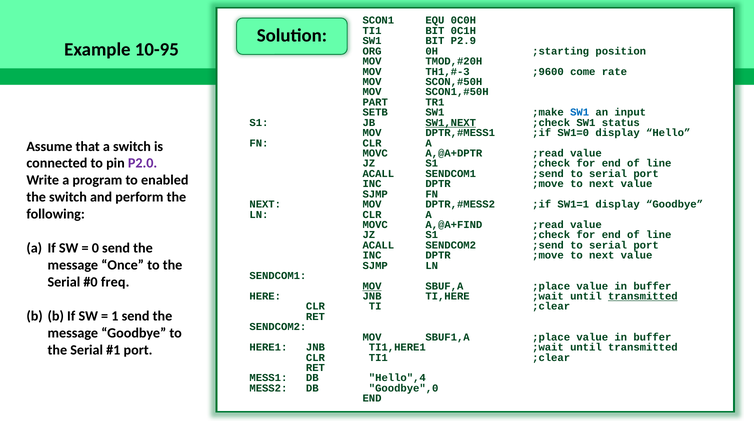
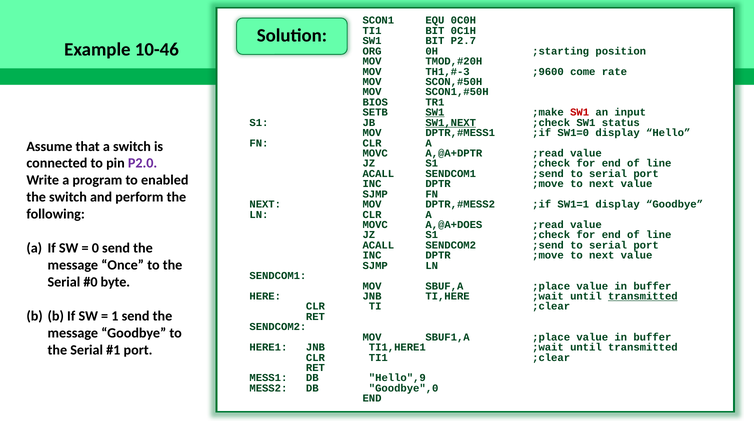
P2.9: P2.9 -> P2.7
10-95: 10-95 -> 10-46
PART: PART -> BIOS
SW1 at (435, 112) underline: none -> present
SW1 at (580, 112) colour: blue -> red
A,@A+FIND: A,@A+FIND -> A,@A+DOES
freq: freq -> byte
MOV at (372, 286) underline: present -> none
Hello",4: Hello",4 -> Hello",9
